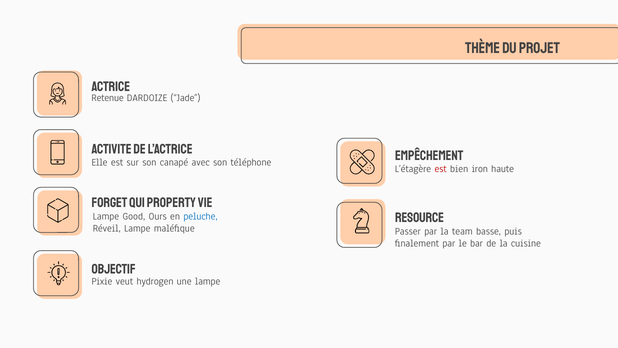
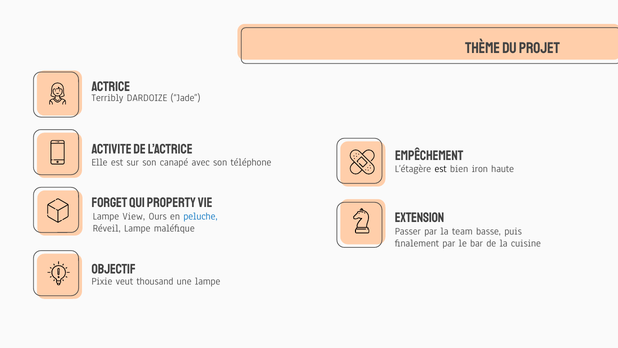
Retenue: Retenue -> Terribly
est at (441, 169) colour: red -> black
Resource: Resource -> Extension
Good: Good -> View
hydrogen: hydrogen -> thousand
